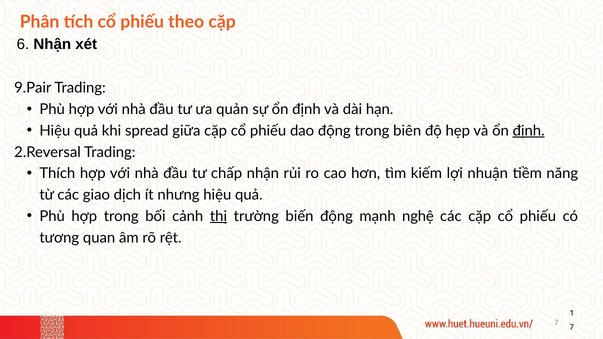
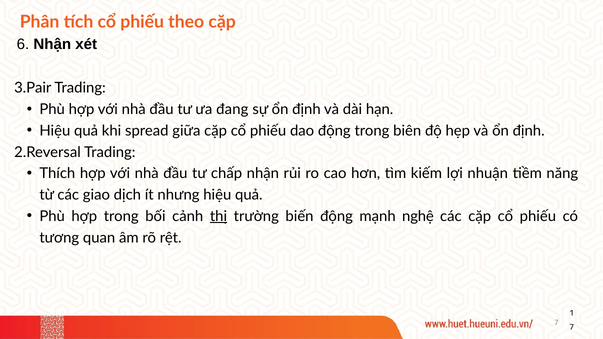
9.Pair: 9.Pair -> 3.Pair
quản: quản -> đang
định at (529, 131) underline: present -> none
